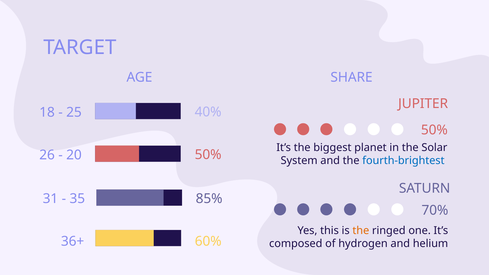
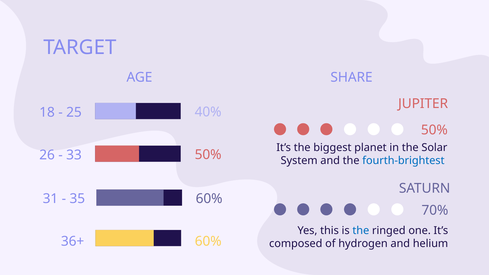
20: 20 -> 33
85% at (209, 199): 85% -> 60%
the at (361, 230) colour: orange -> blue
